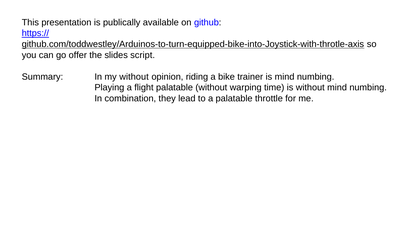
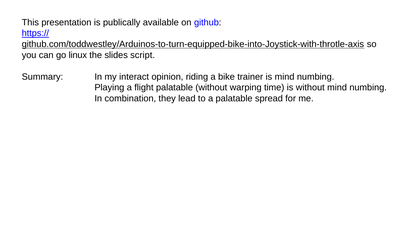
offer: offer -> linux
my without: without -> interact
throttle: throttle -> spread
